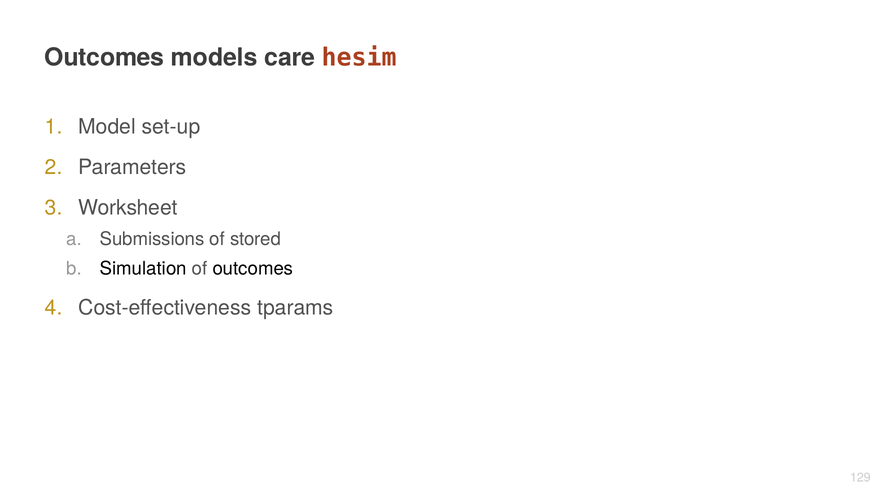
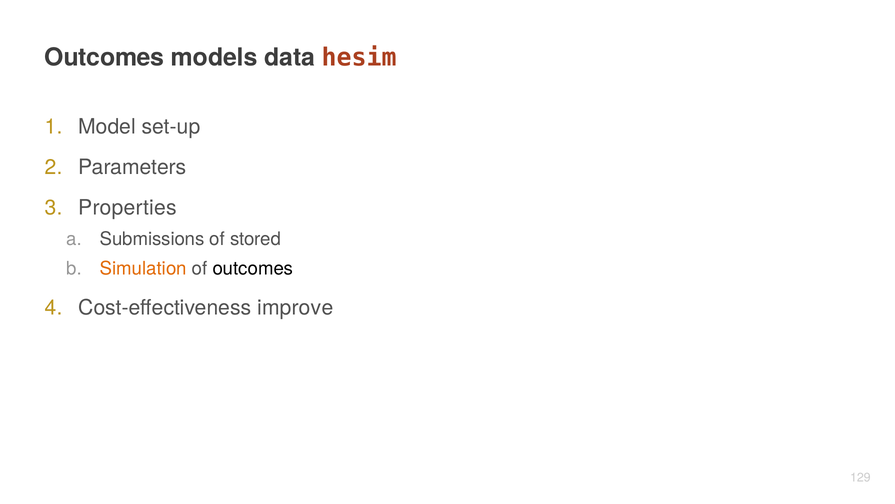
care: care -> data
Worksheet: Worksheet -> Properties
Simulation colour: black -> orange
tparams: tparams -> improve
